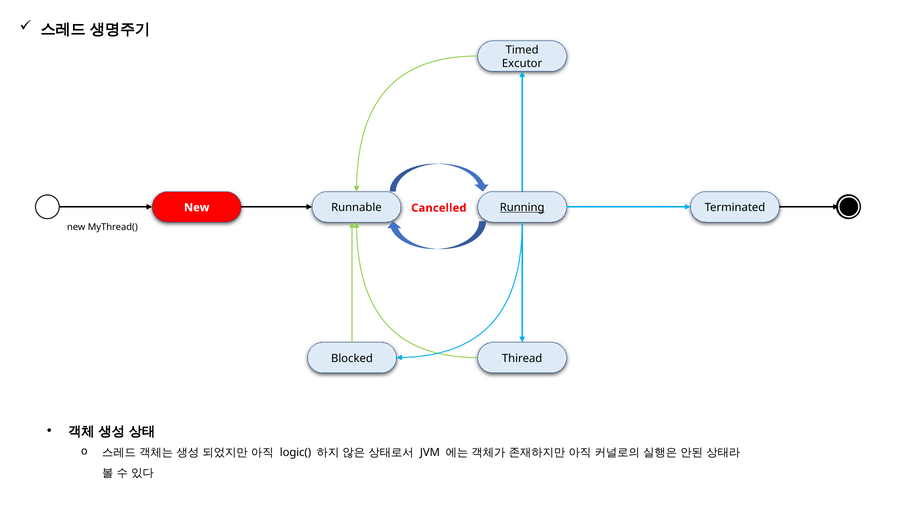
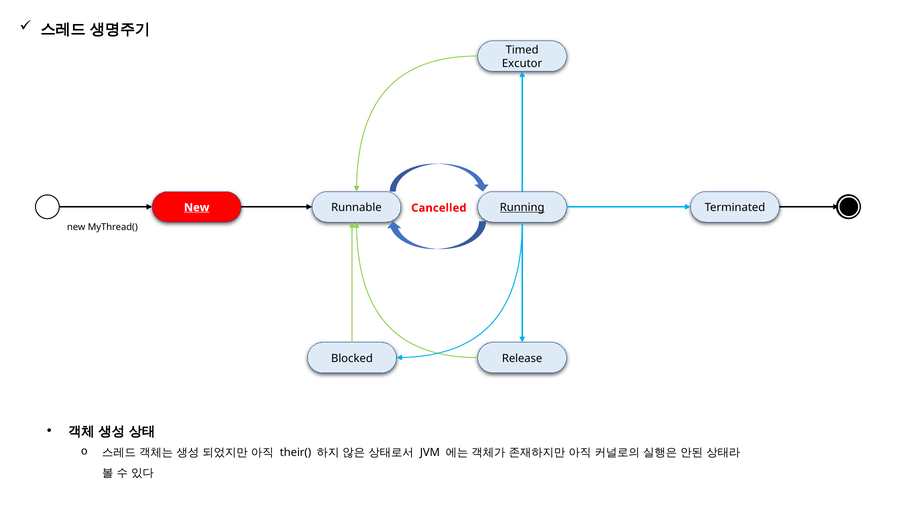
New at (197, 208) underline: none -> present
Thiread: Thiread -> Release
logic(: logic( -> their(
